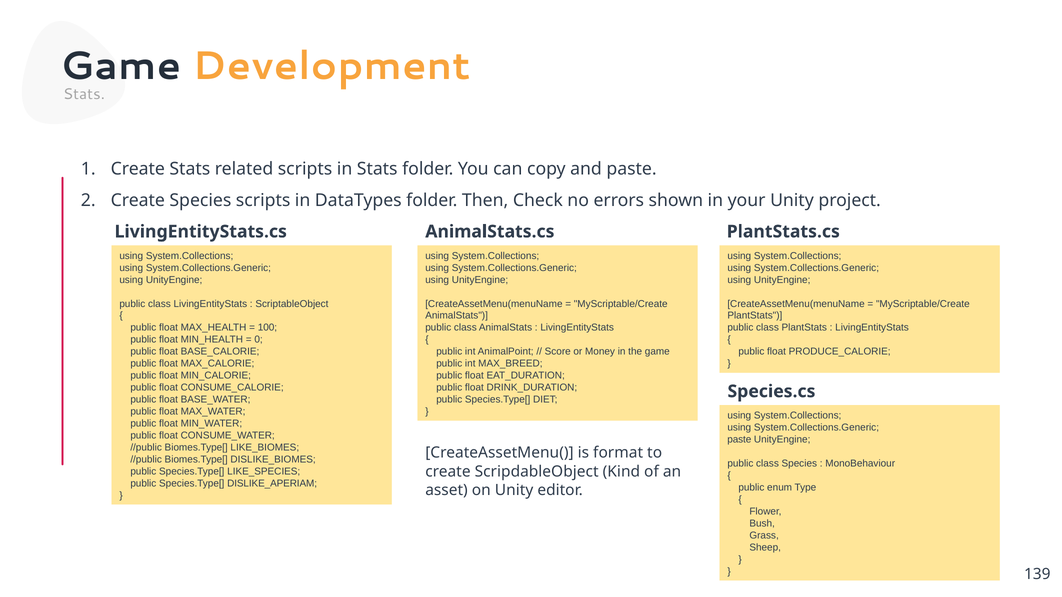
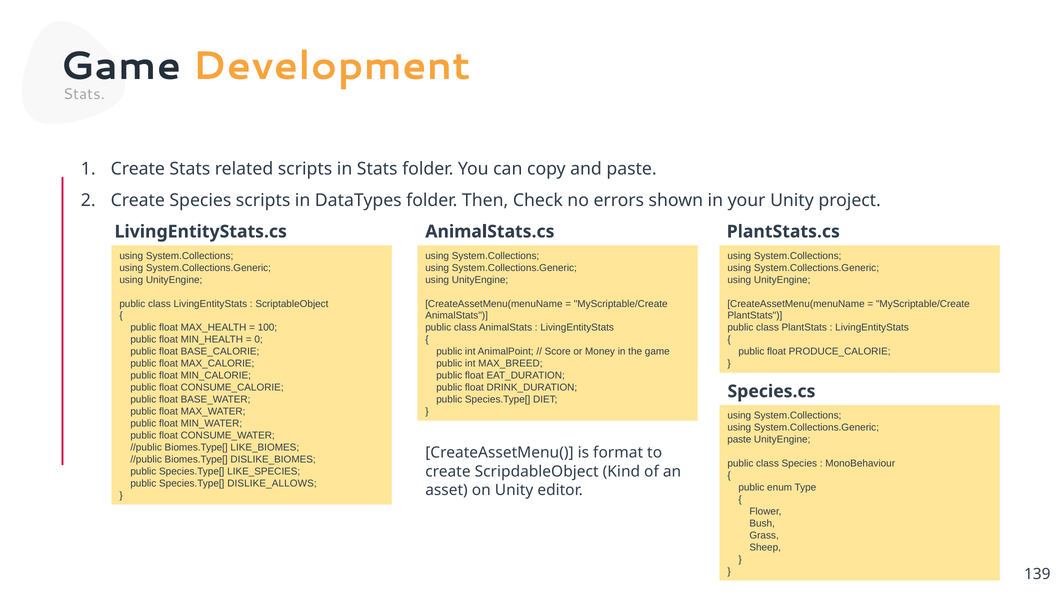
DISLIKE_APERIAM: DISLIKE_APERIAM -> DISLIKE_ALLOWS
